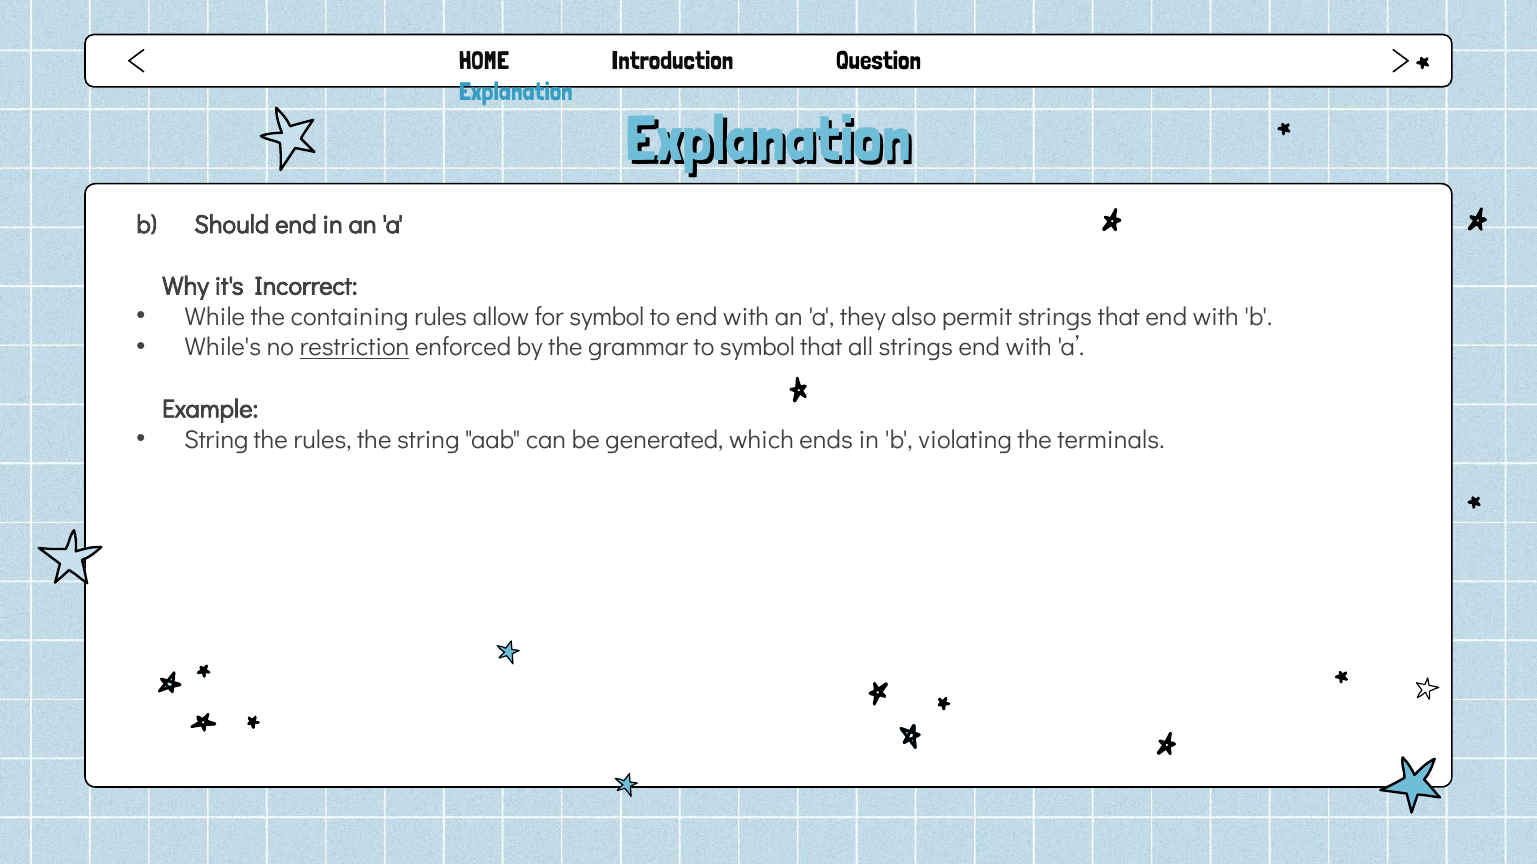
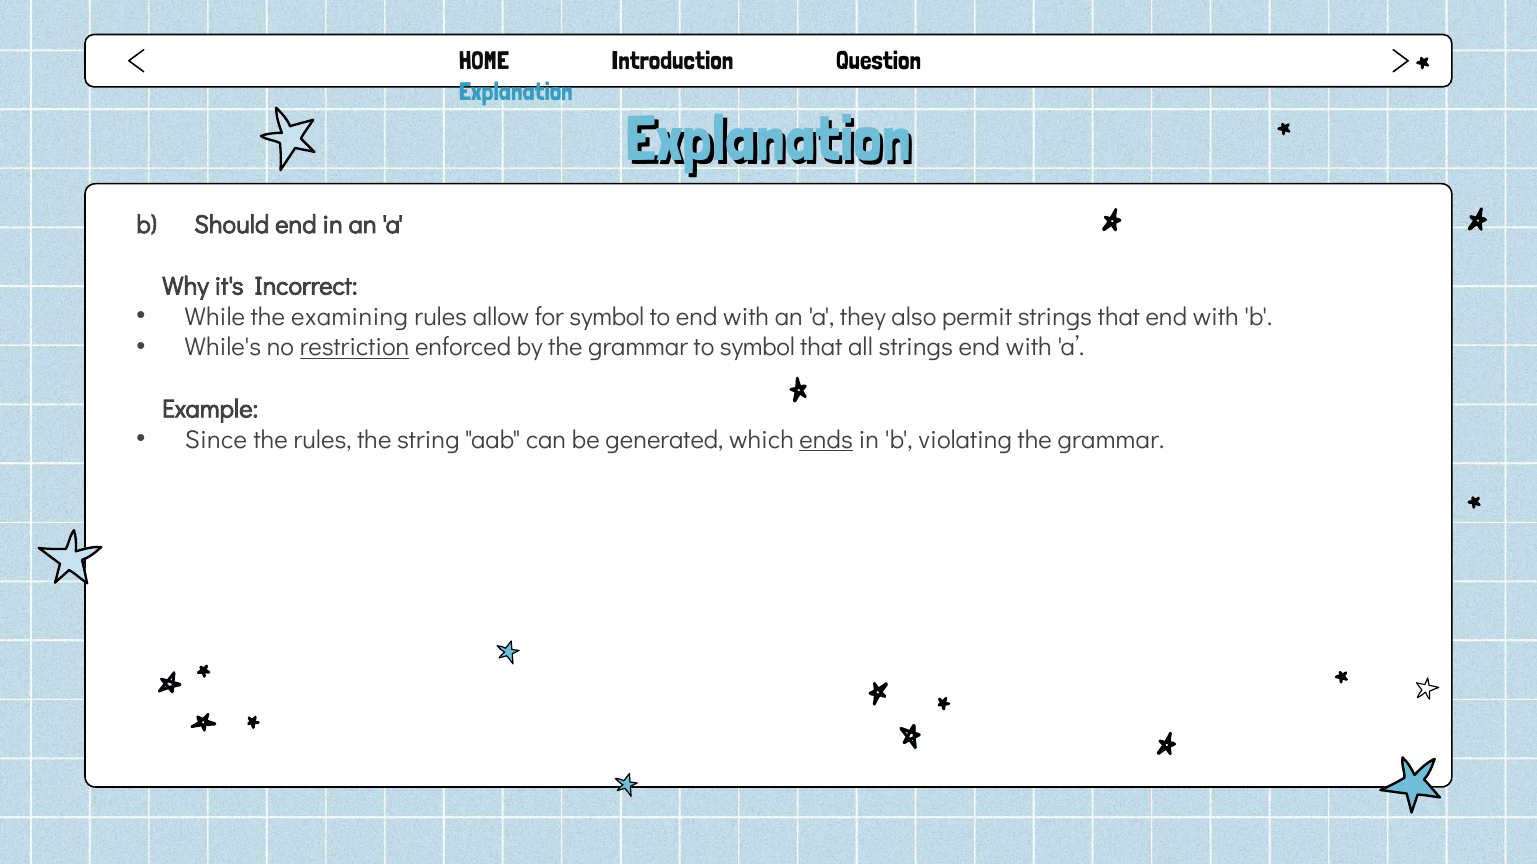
containing: containing -> examining
String at (216, 440): String -> Since
ends underline: none -> present
violating the terminals: terminals -> grammar
